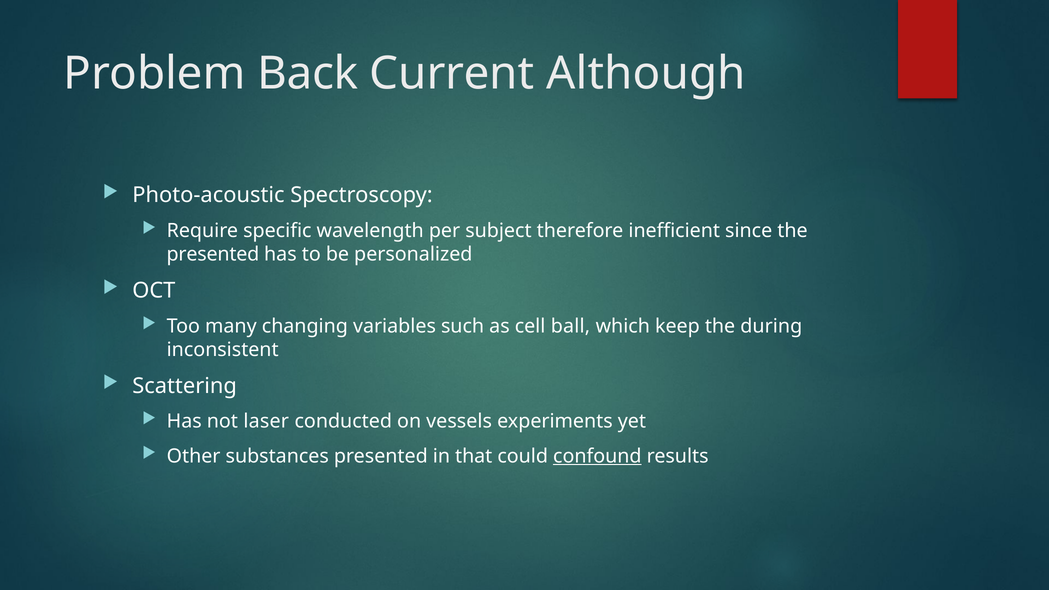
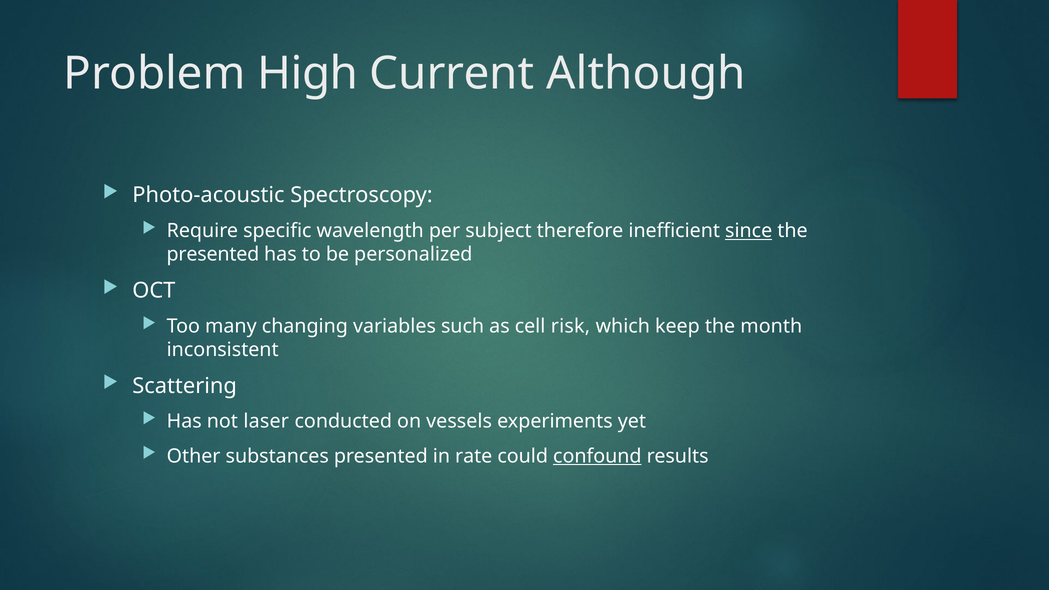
Back: Back -> High
since underline: none -> present
ball: ball -> risk
during: during -> month
that: that -> rate
